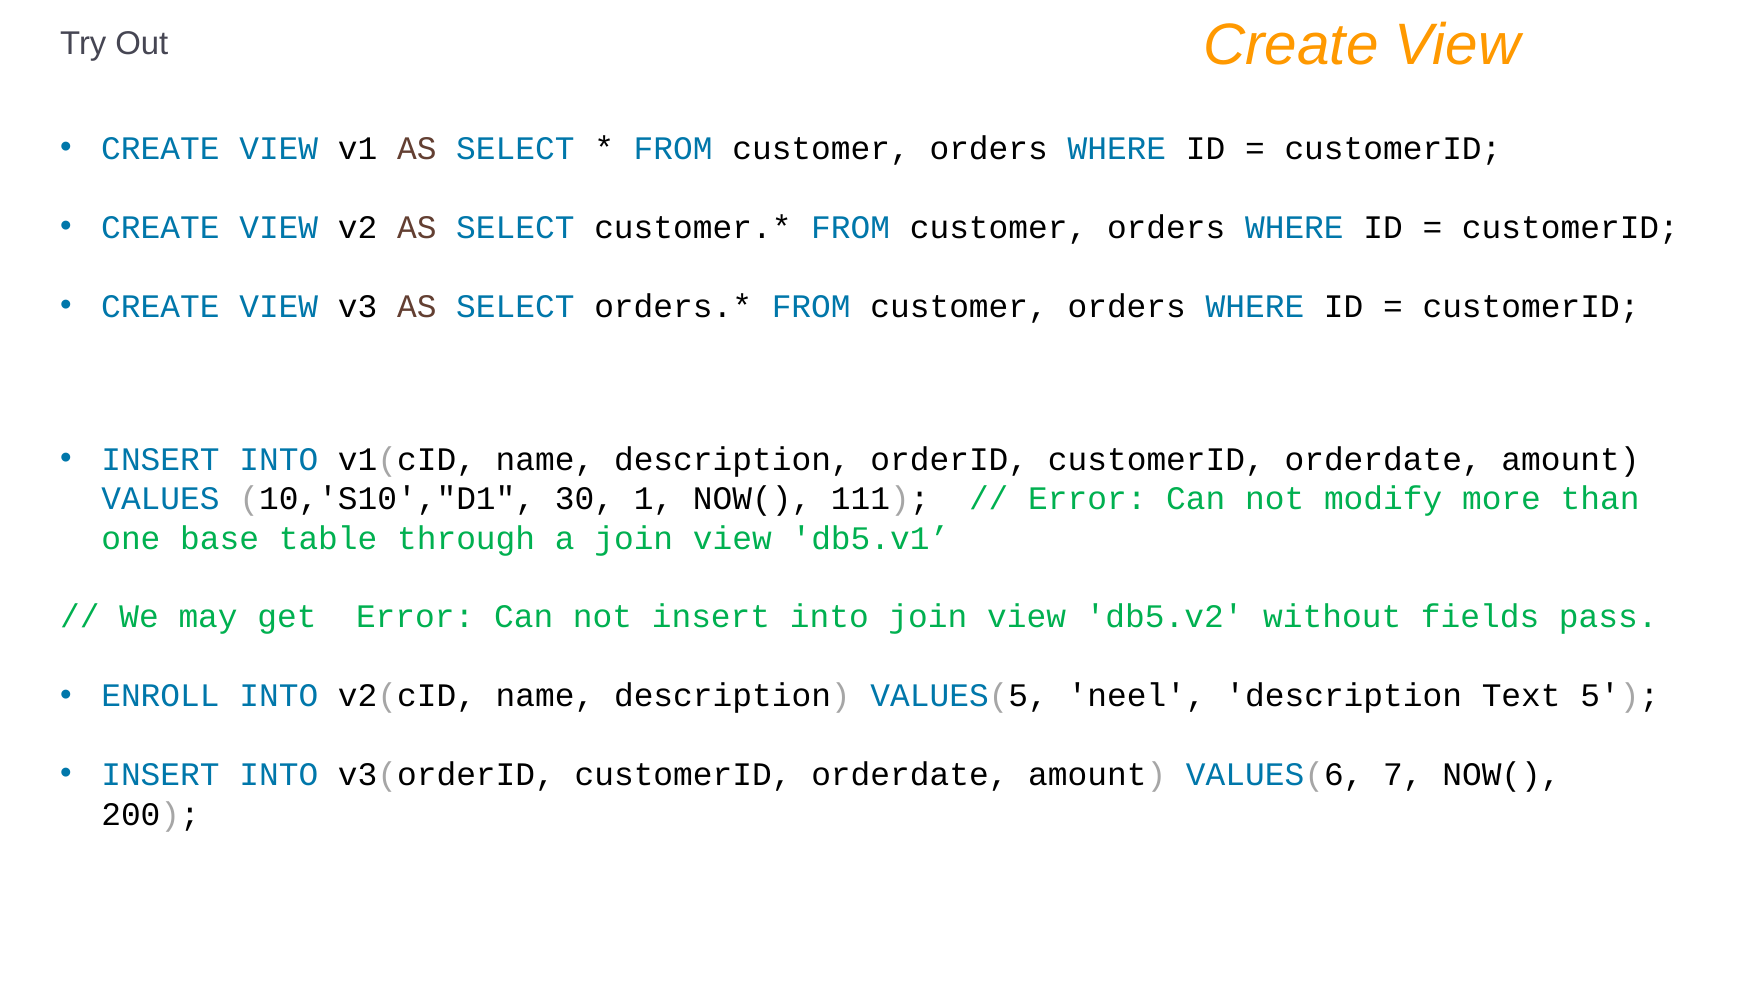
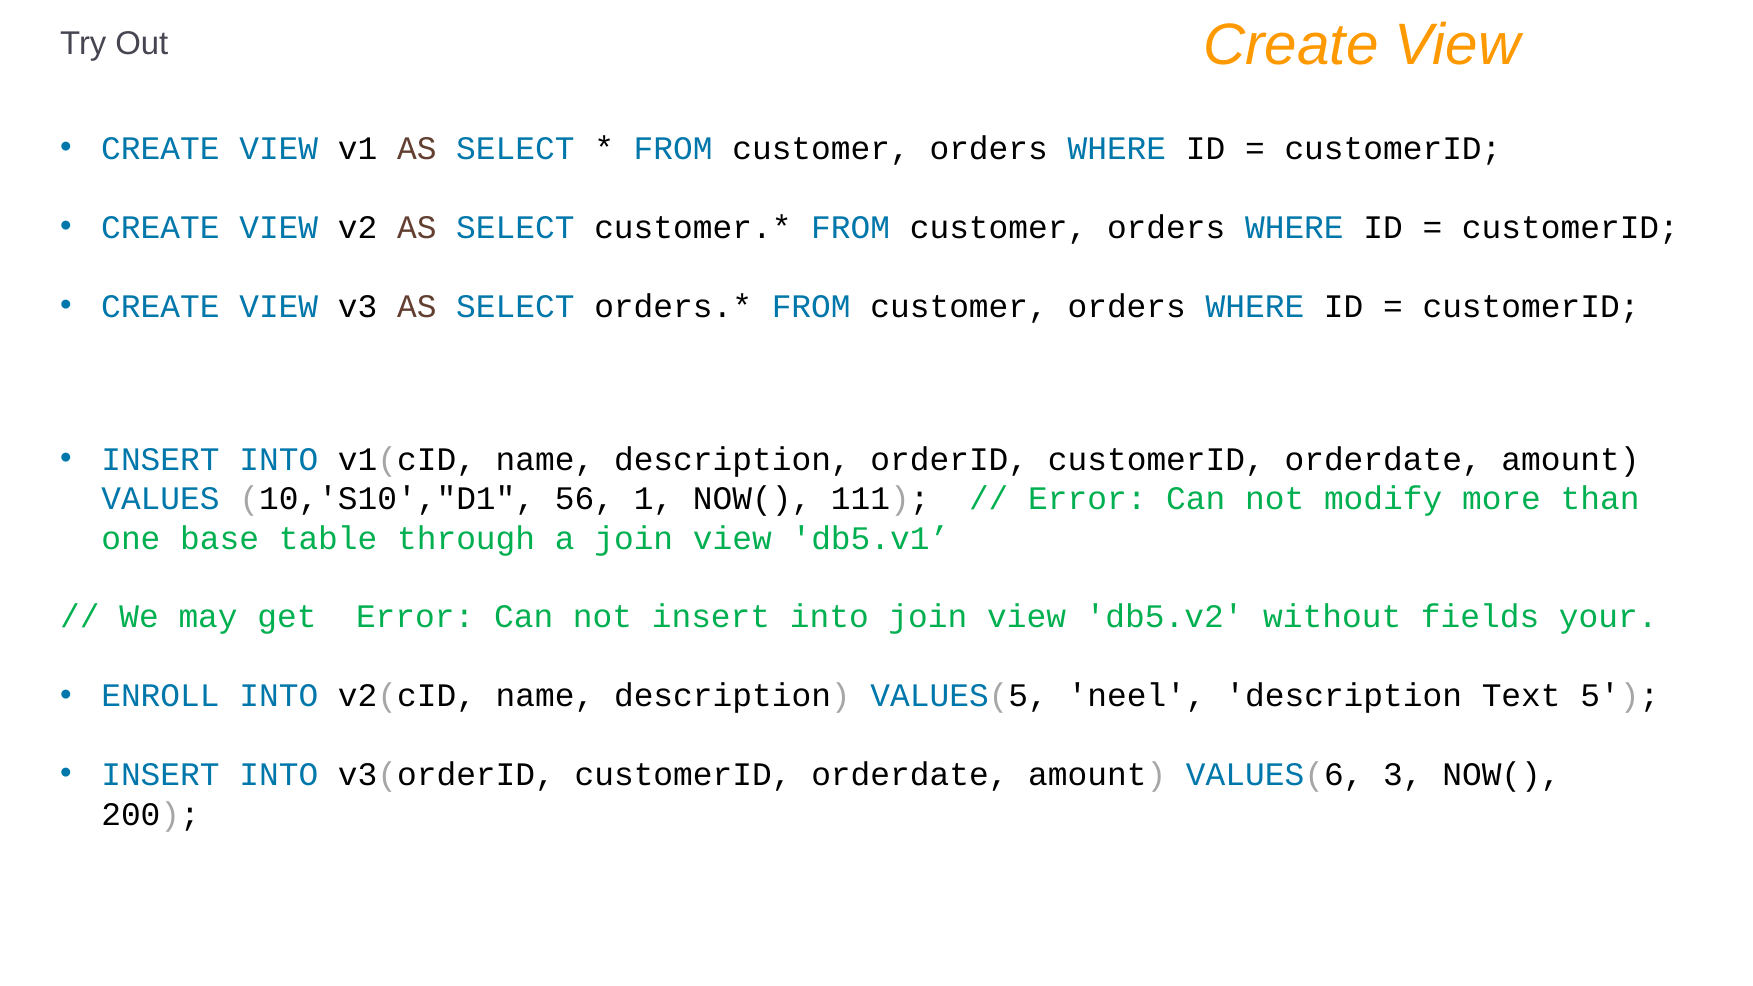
30: 30 -> 56
pass: pass -> your
7: 7 -> 3
